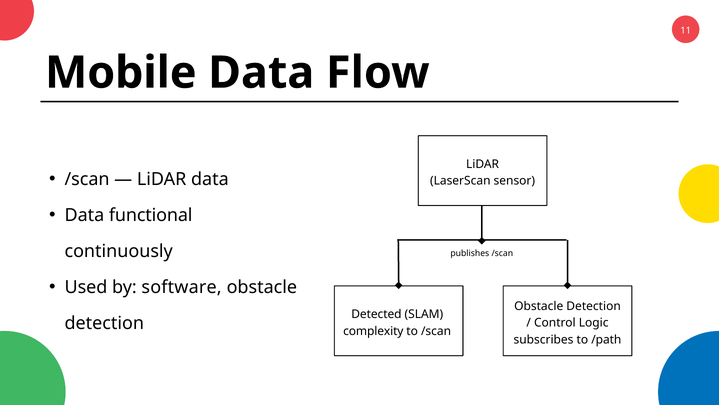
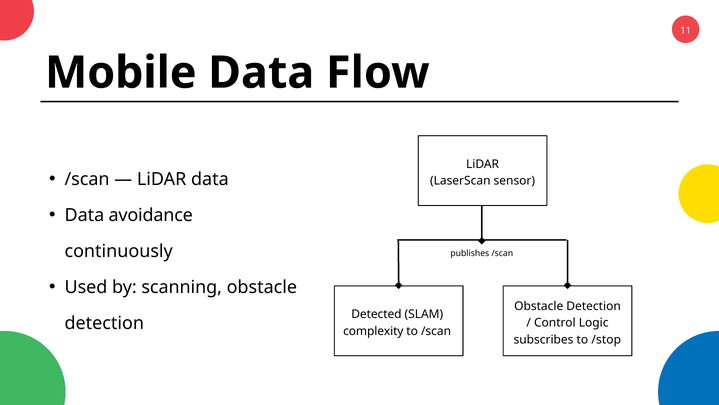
functional: functional -> avoidance
software: software -> scanning
/path: /path -> /stop
